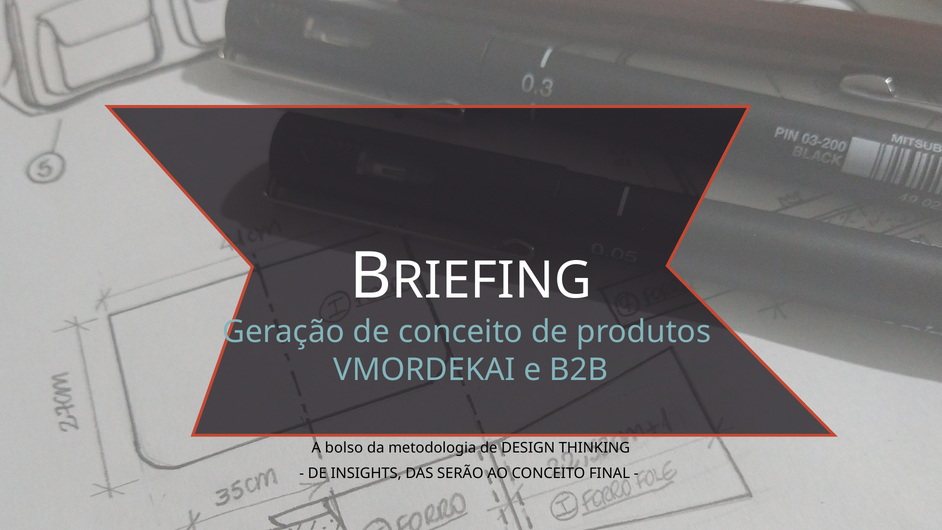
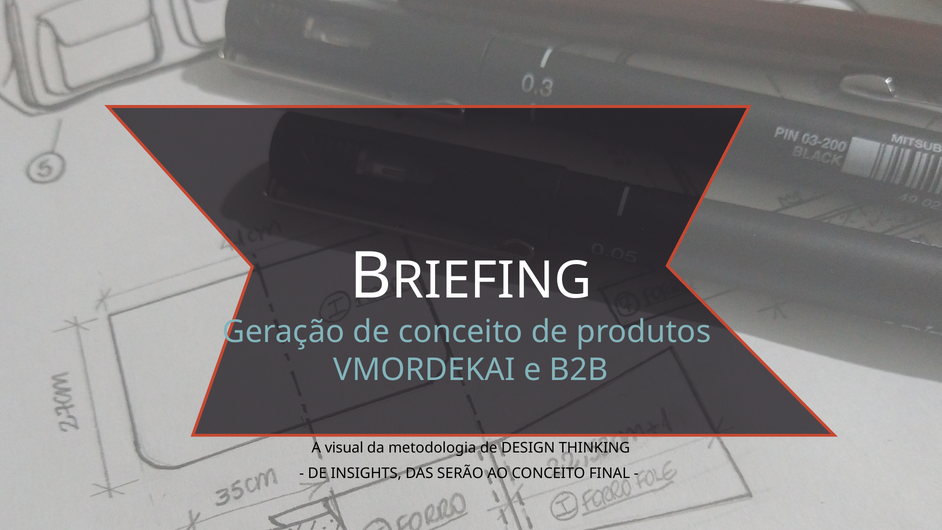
bolso: bolso -> visual
